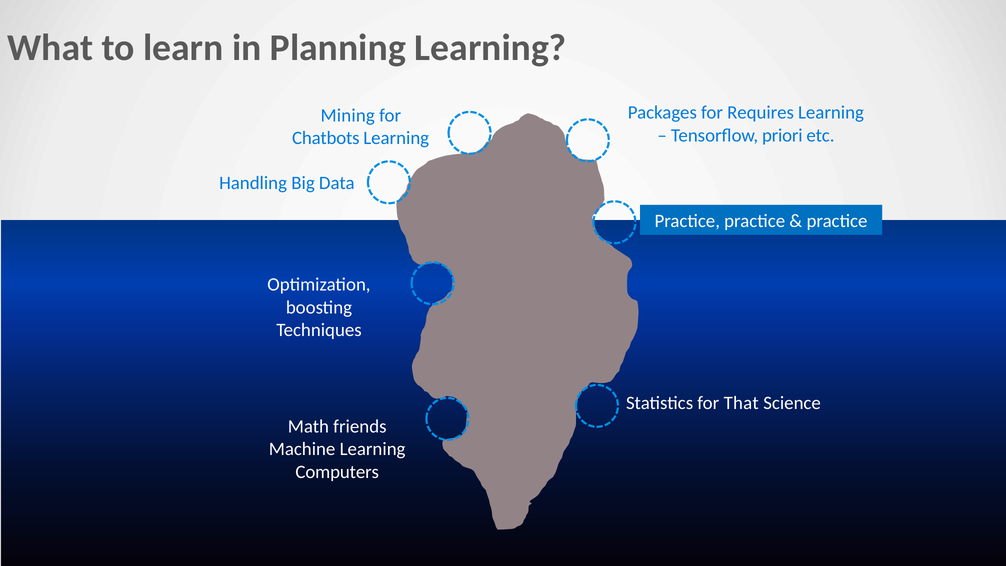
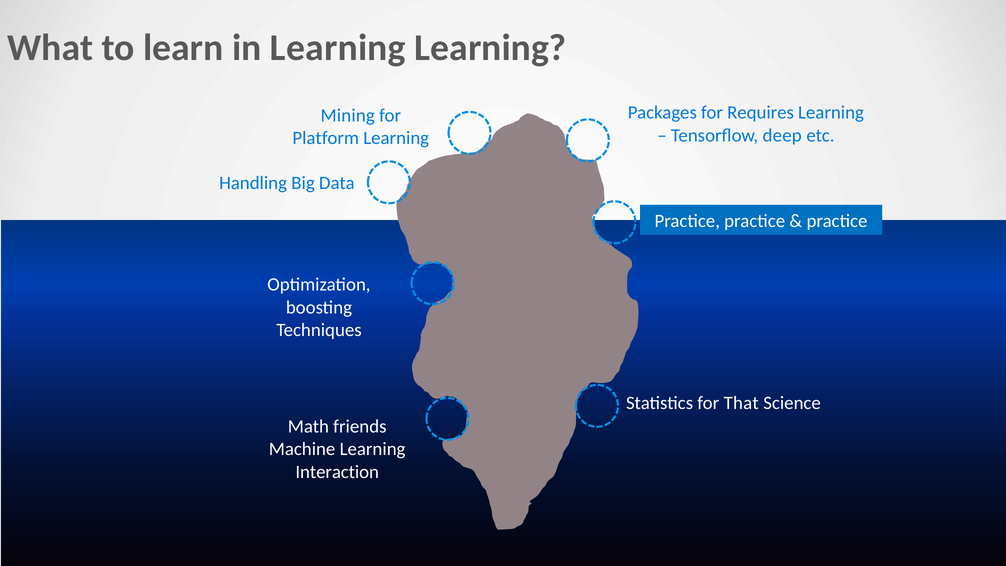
in Planning: Planning -> Learning
priori: priori -> deep
Chatbots: Chatbots -> Platform
Computers: Computers -> Interaction
